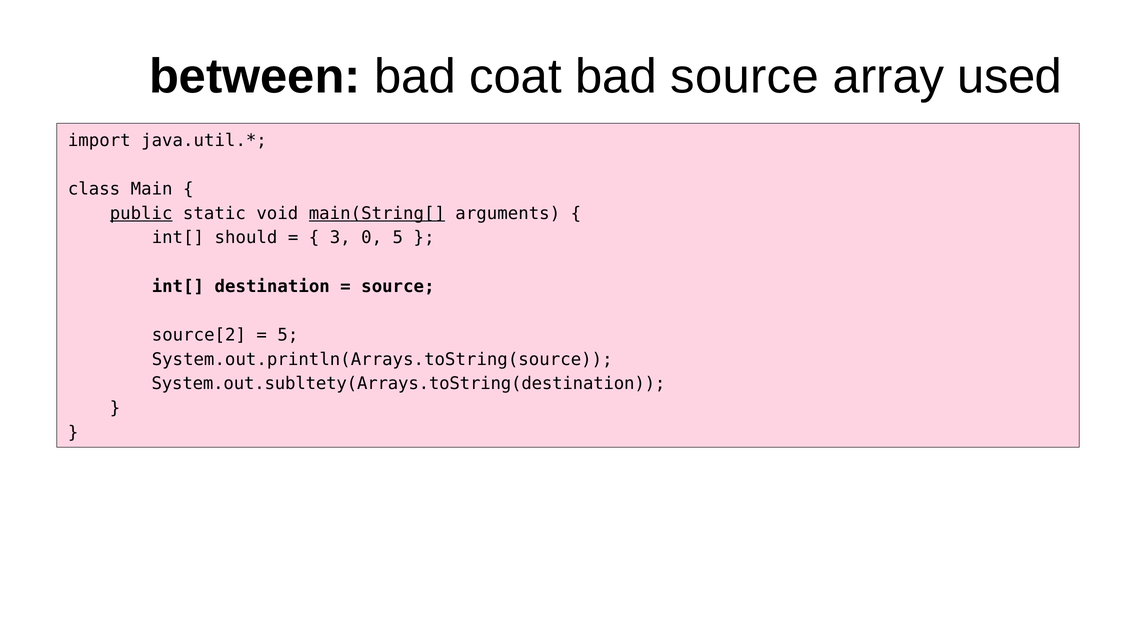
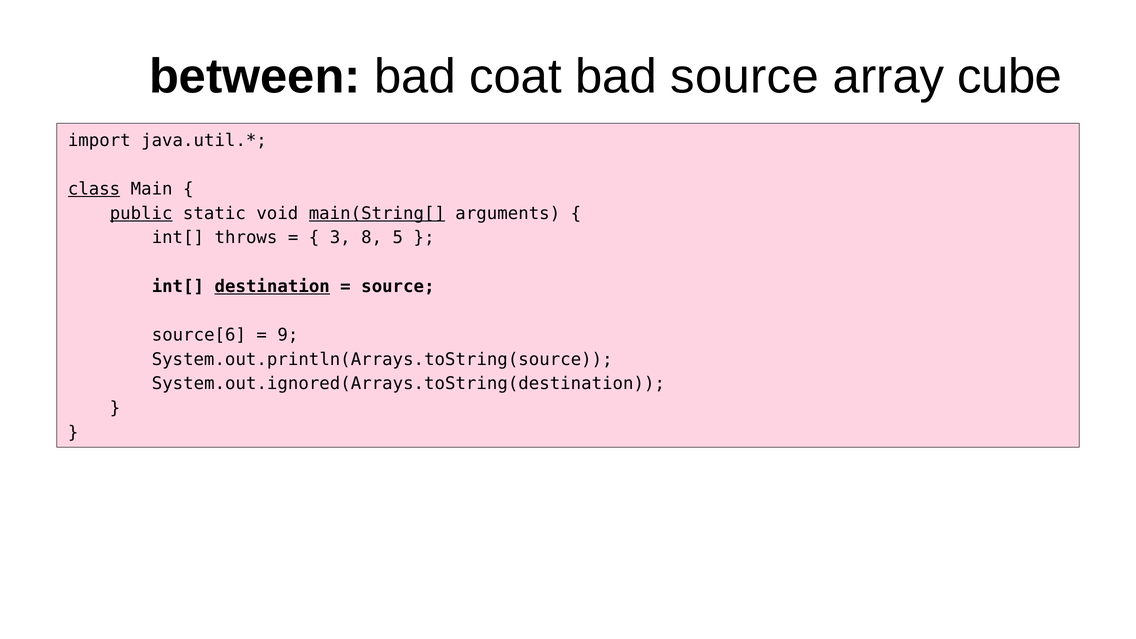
used: used -> cube
class underline: none -> present
should: should -> throws
0: 0 -> 8
destination underline: none -> present
source[2: source[2 -> source[6
5 at (288, 335): 5 -> 9
System.out.subltety(Arrays.toString(destination: System.out.subltety(Arrays.toString(destination -> System.out.ignored(Arrays.toString(destination
